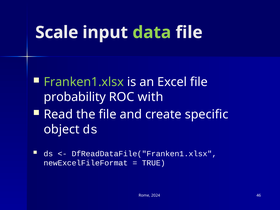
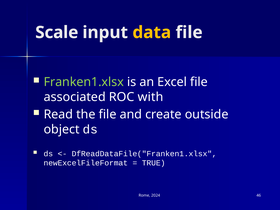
data colour: light green -> yellow
probability: probability -> associated
specific: specific -> outside
